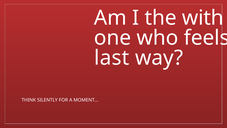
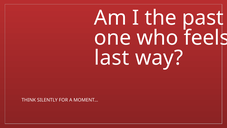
with: with -> past
